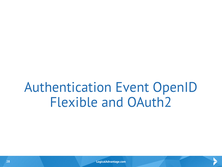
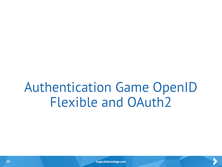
Event: Event -> Game
